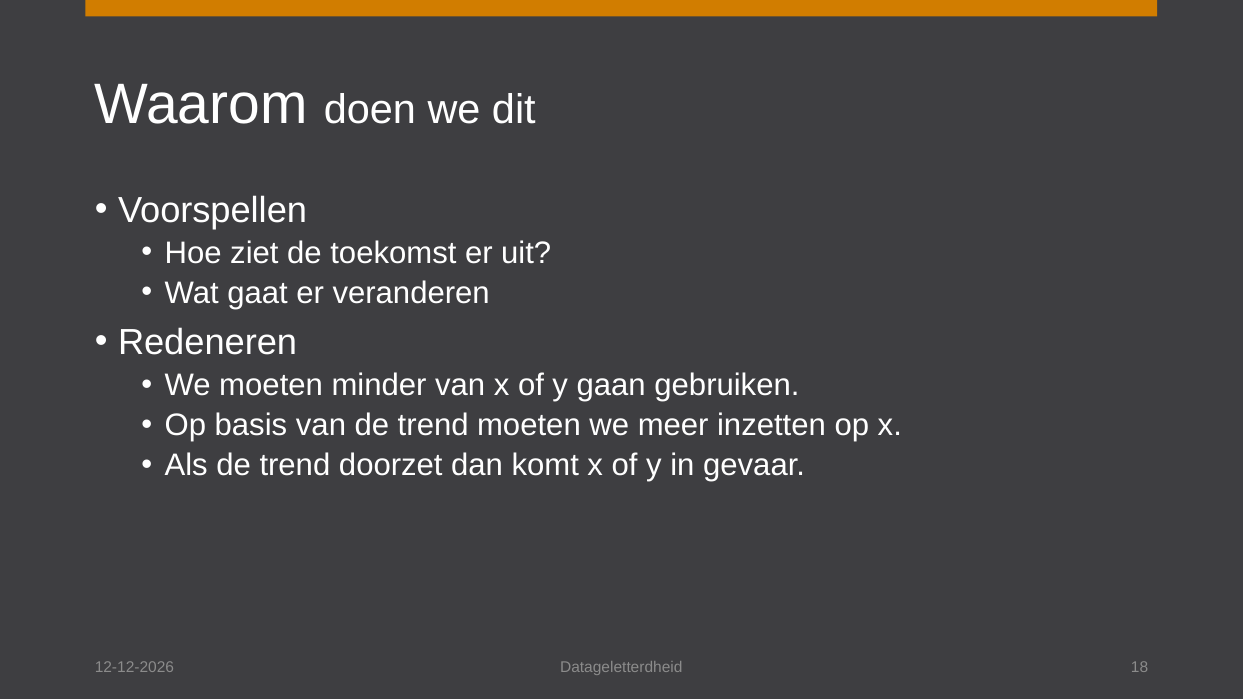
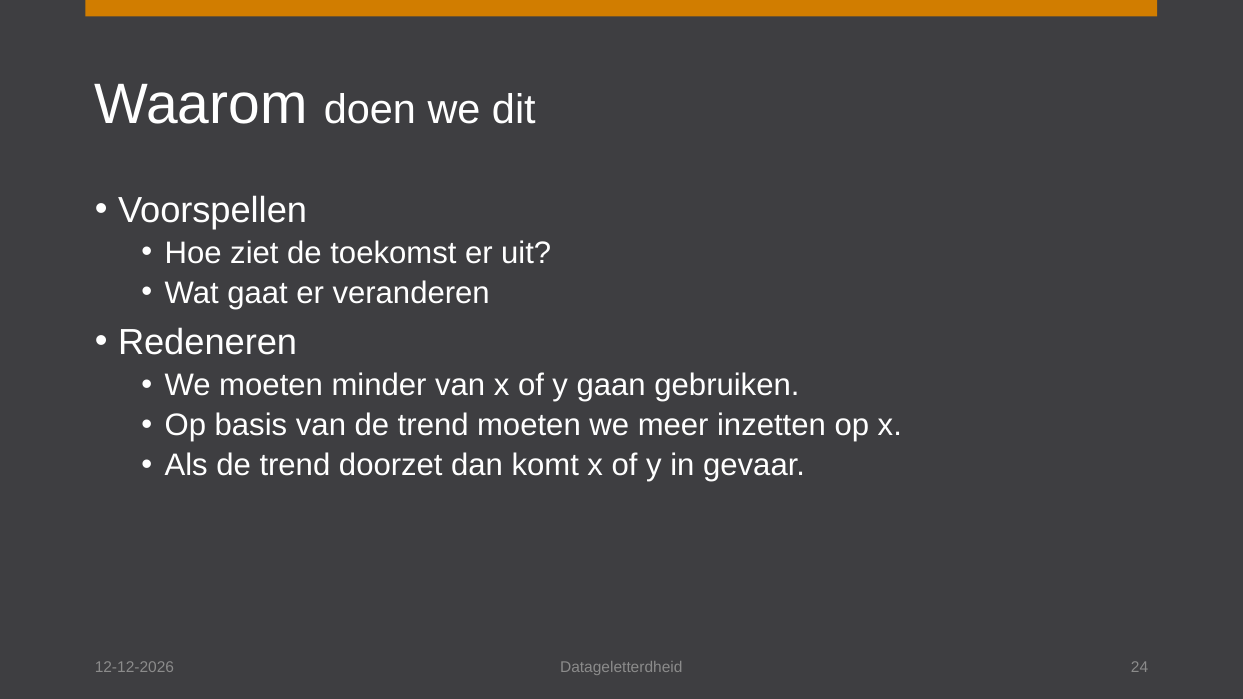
18: 18 -> 24
